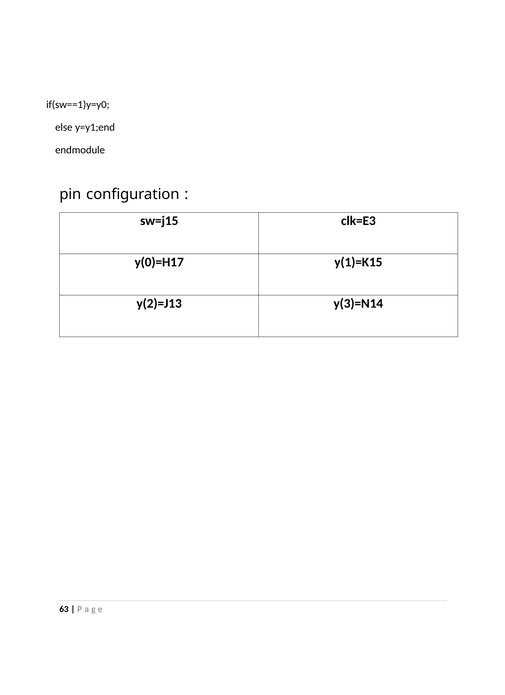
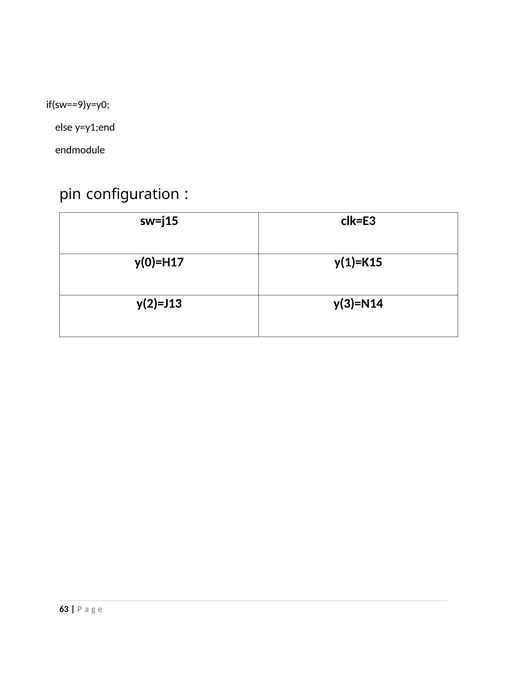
if(sw==1)y=y0: if(sw==1)y=y0 -> if(sw==9)y=y0
